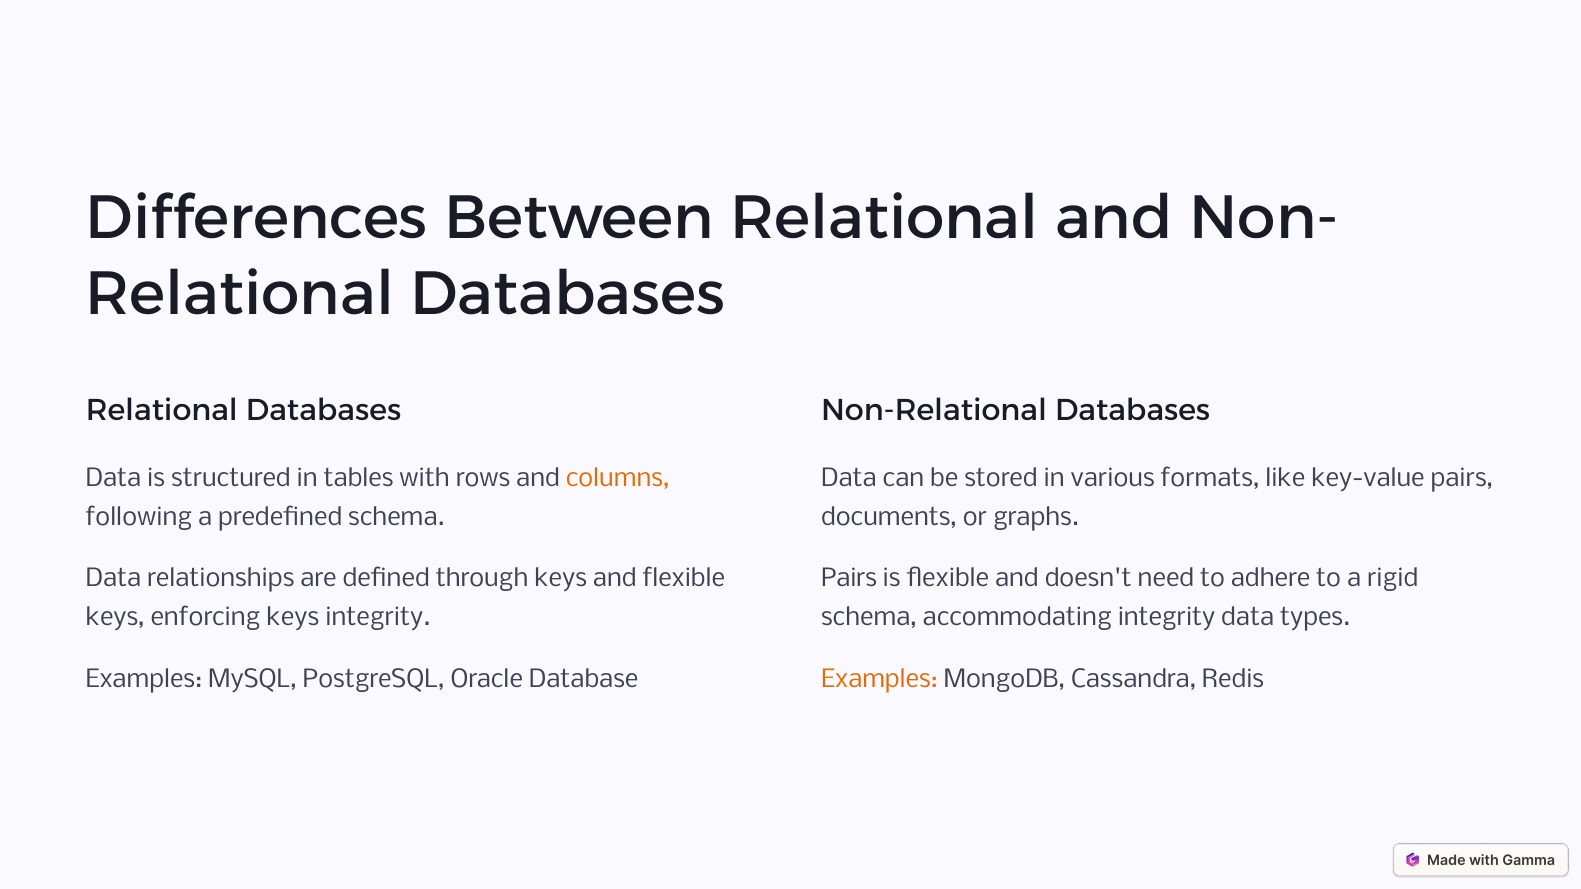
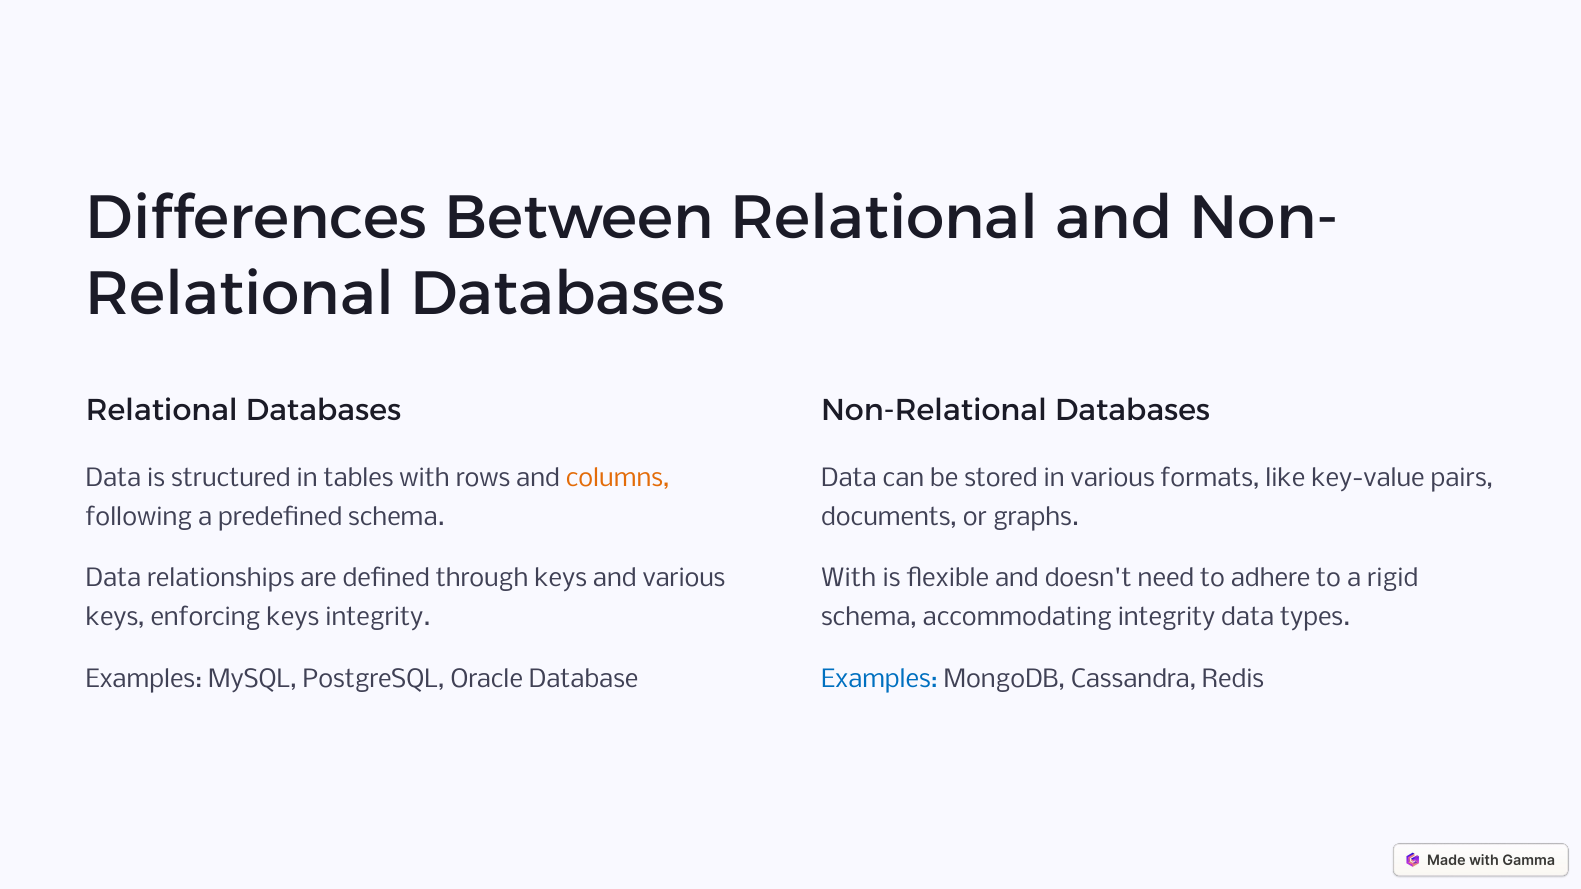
and flexible: flexible -> various
Pairs at (849, 579): Pairs -> With
Examples at (879, 679) colour: orange -> blue
